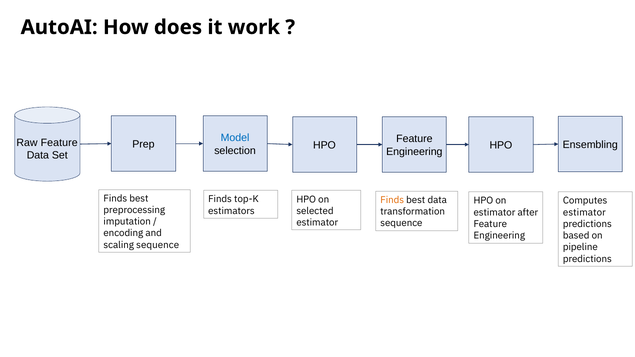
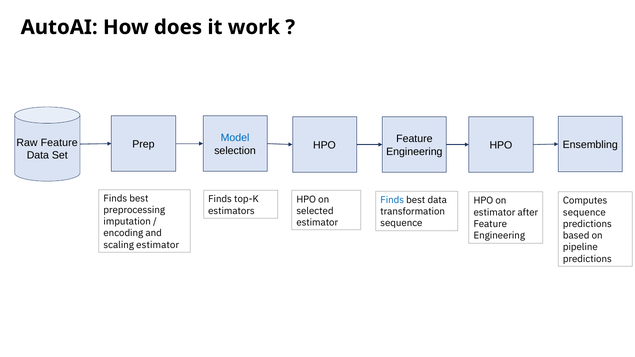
Finds at (392, 200) colour: orange -> blue
estimator at (584, 212): estimator -> sequence
scaling sequence: sequence -> estimator
